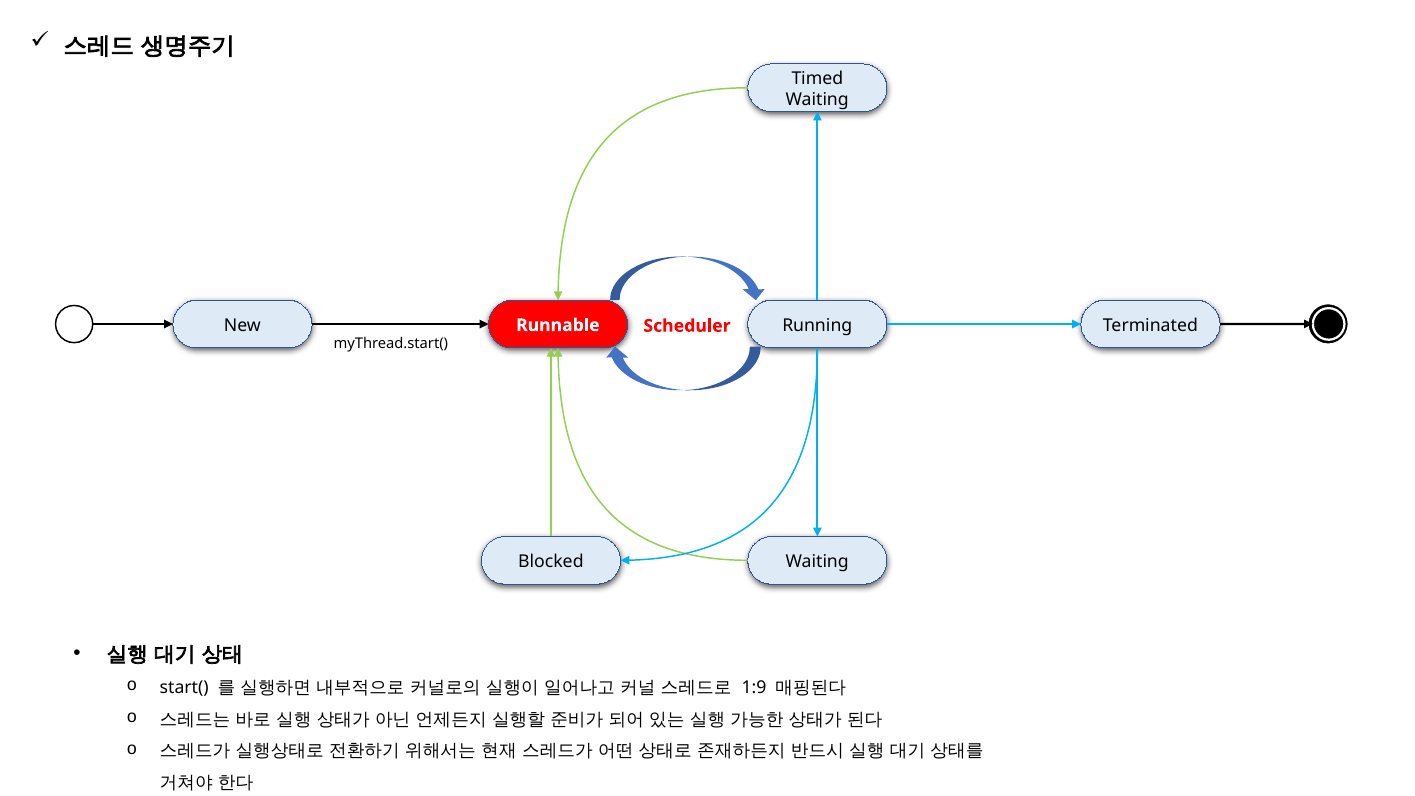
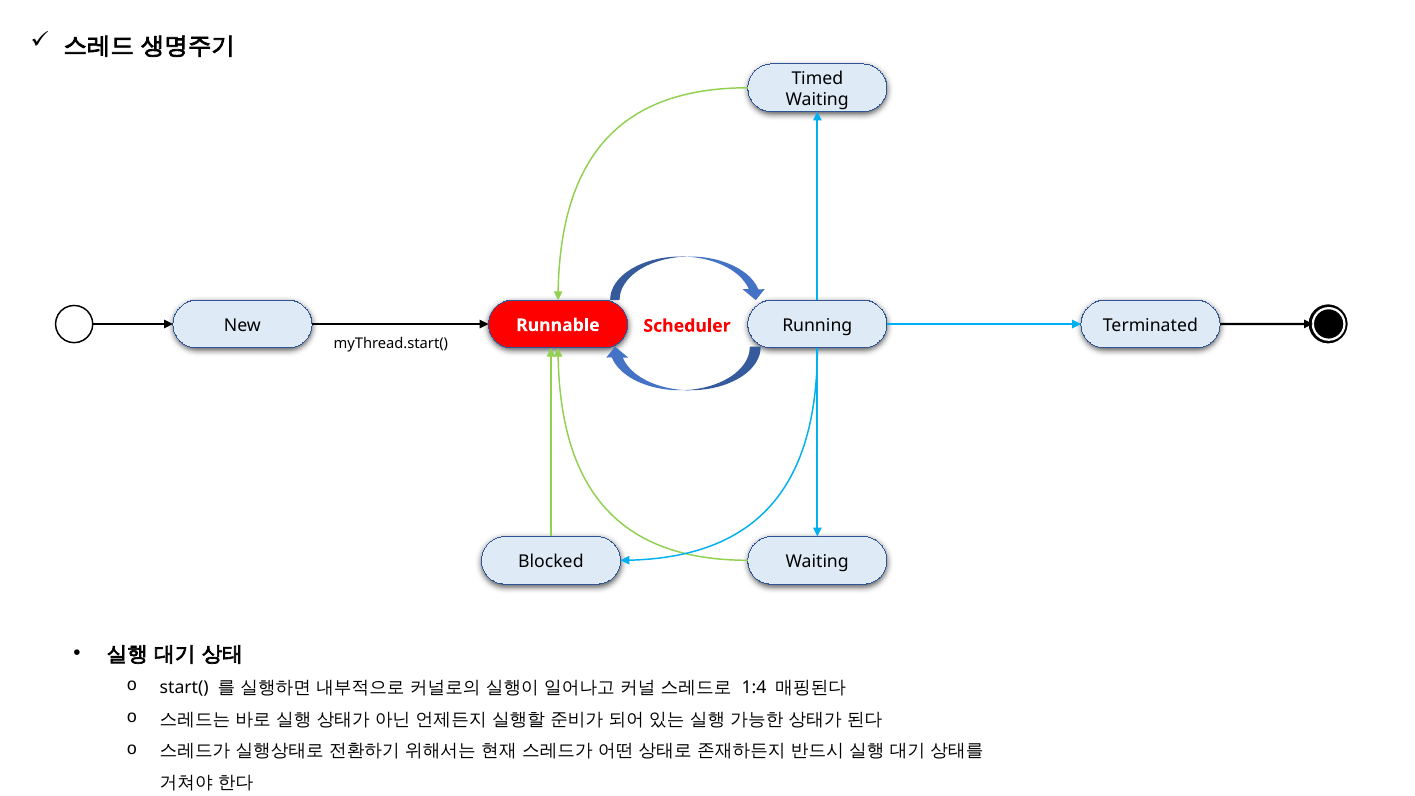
1:9: 1:9 -> 1:4
